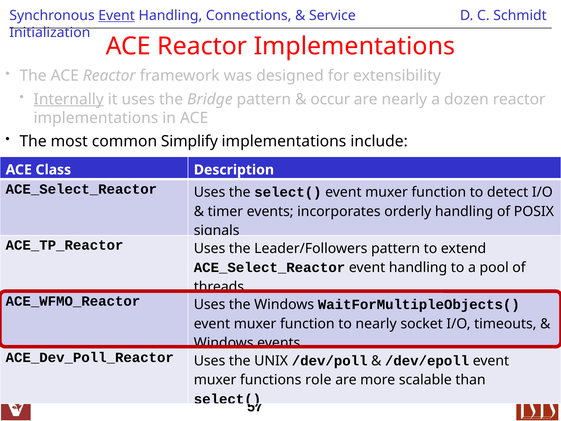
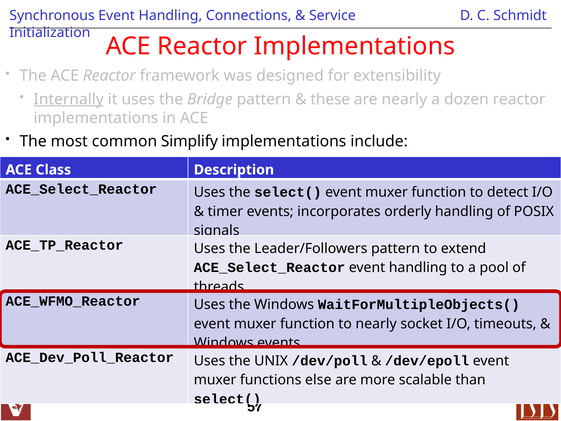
Event at (117, 16) underline: present -> none
occur: occur -> these
role: role -> else
